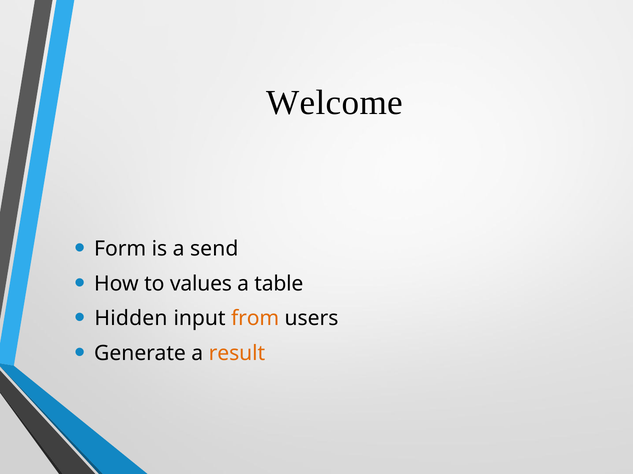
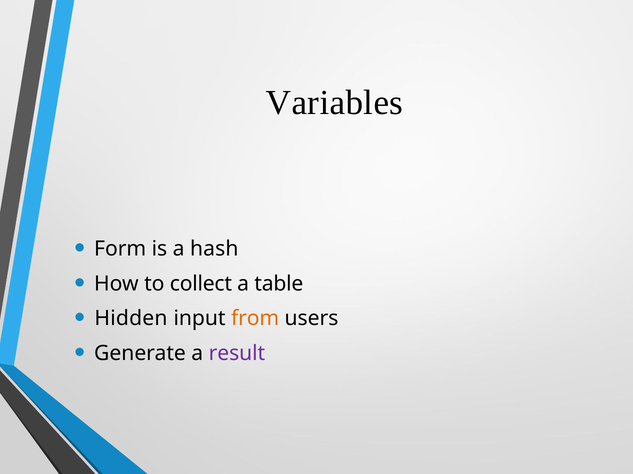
Welcome: Welcome -> Variables
send: send -> hash
values: values -> collect
result colour: orange -> purple
